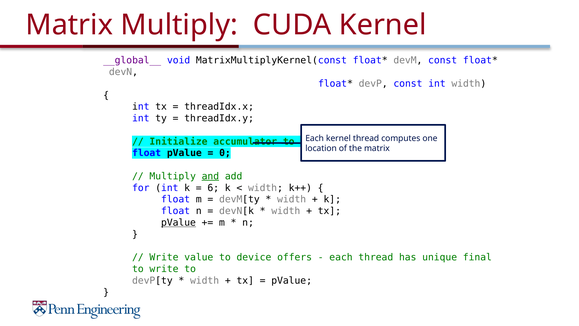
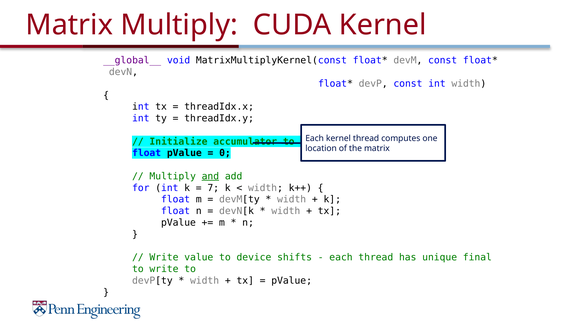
6: 6 -> 7
pValue at (178, 222) underline: present -> none
offers: offers -> shifts
